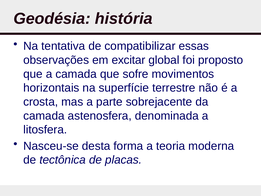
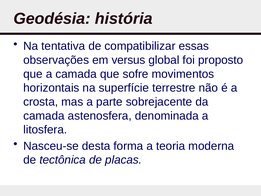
excitar: excitar -> versus
